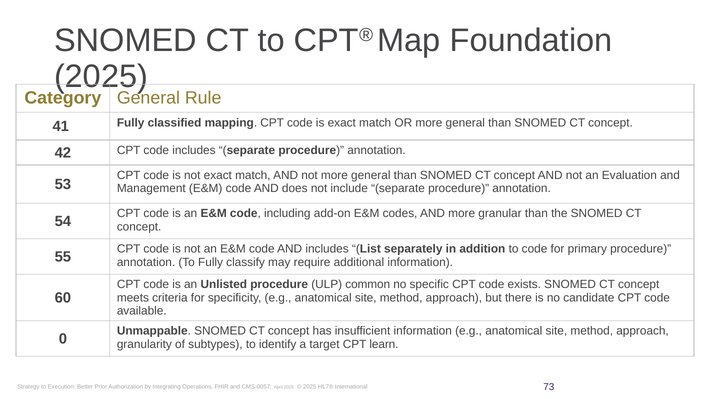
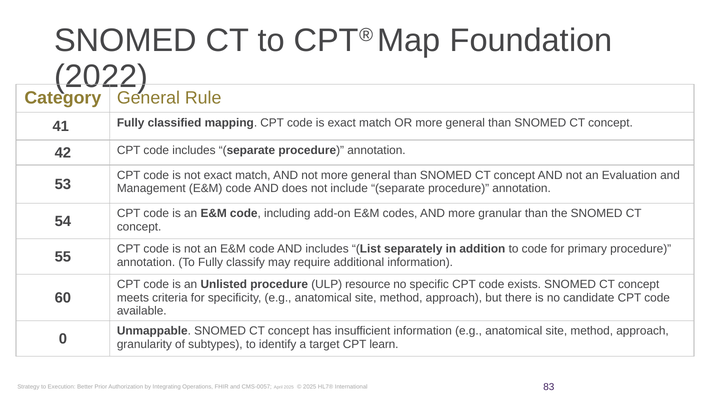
2025 at (101, 76): 2025 -> 2022
common: common -> resource
73: 73 -> 83
